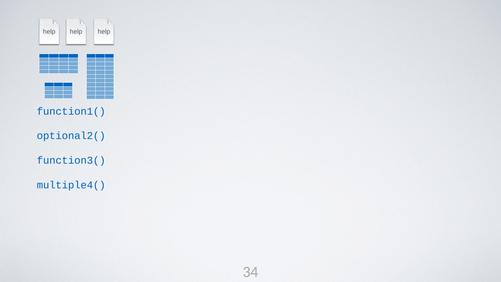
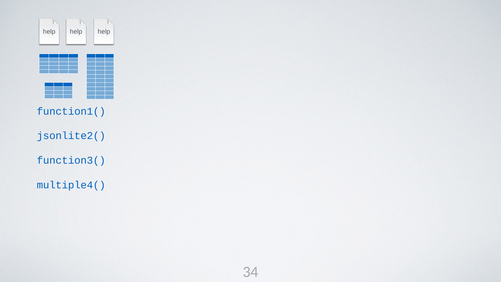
optional2(: optional2( -> jsonlite2(
